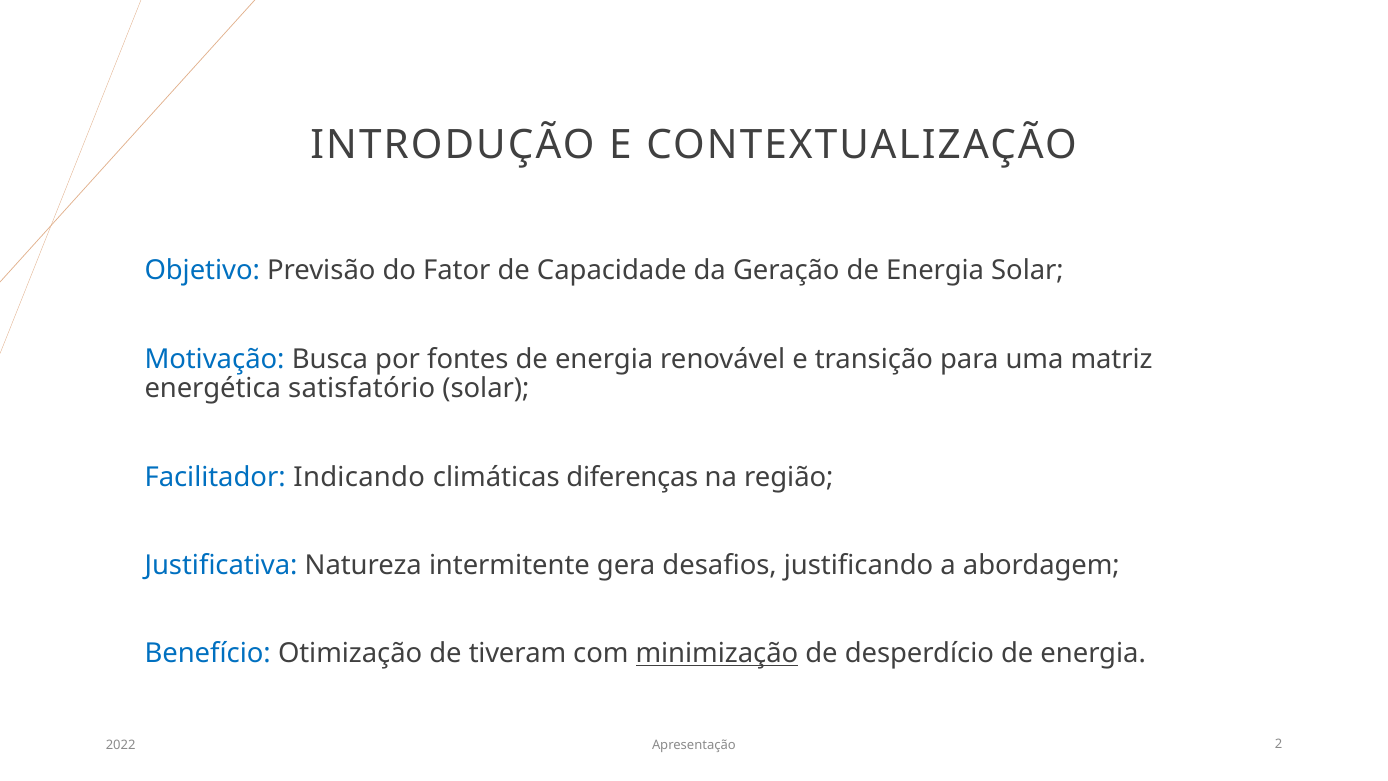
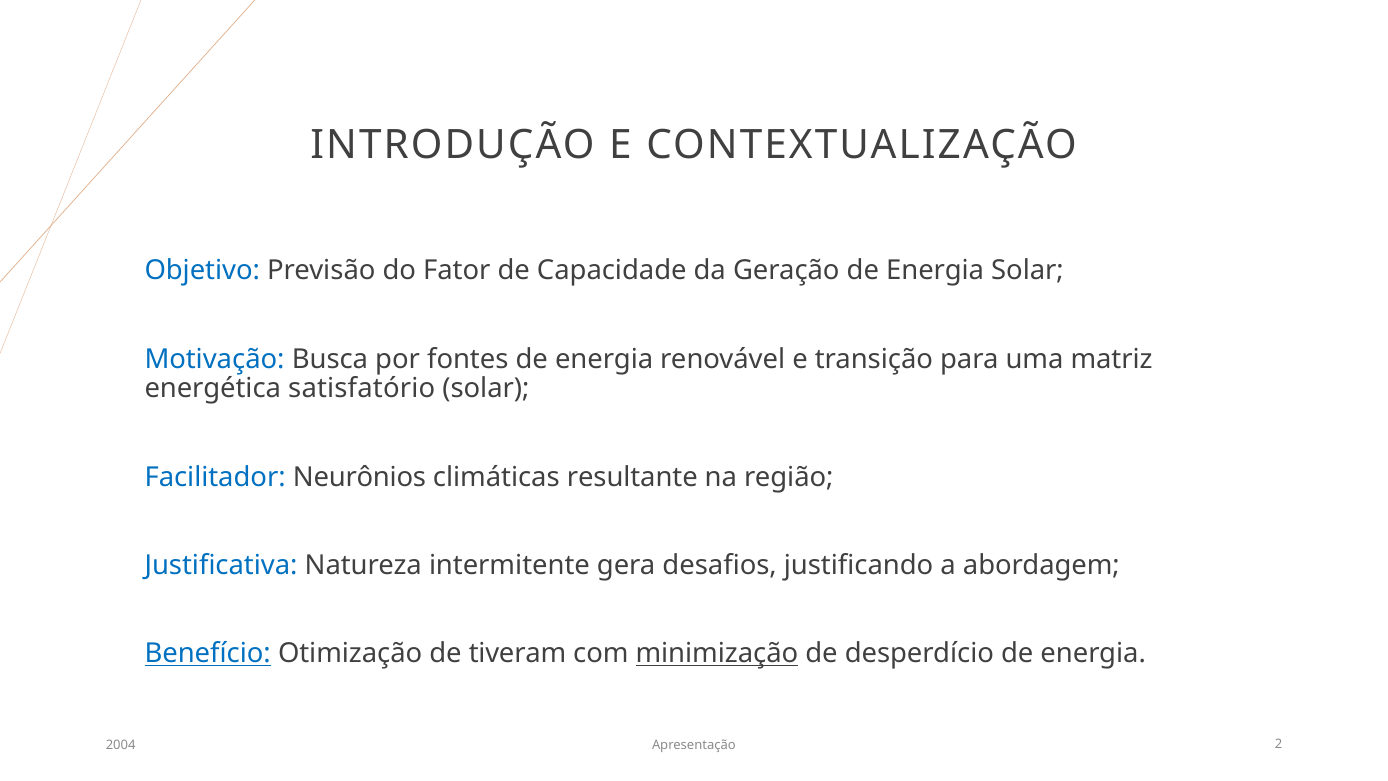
Indicando: Indicando -> Neurônios
diferenças: diferenças -> resultante
Benefício underline: none -> present
2022: 2022 -> 2004
